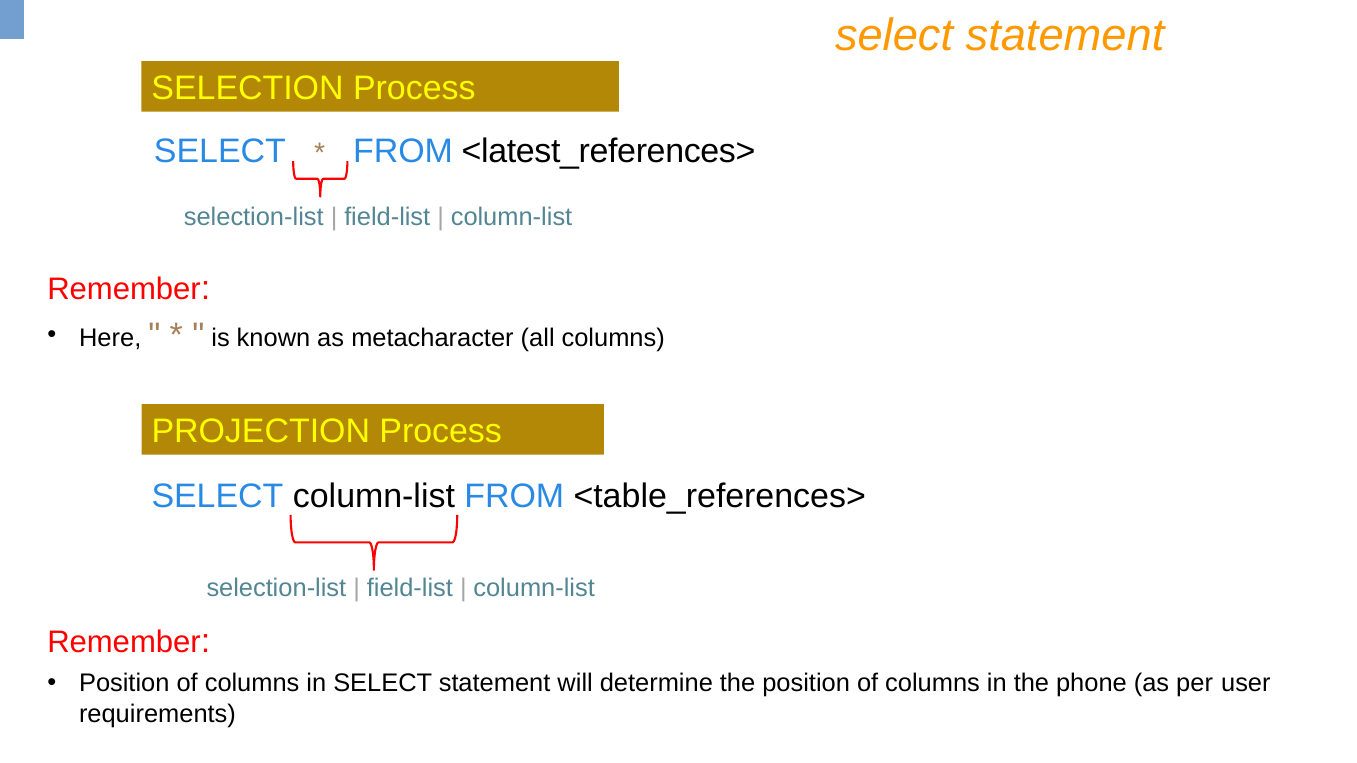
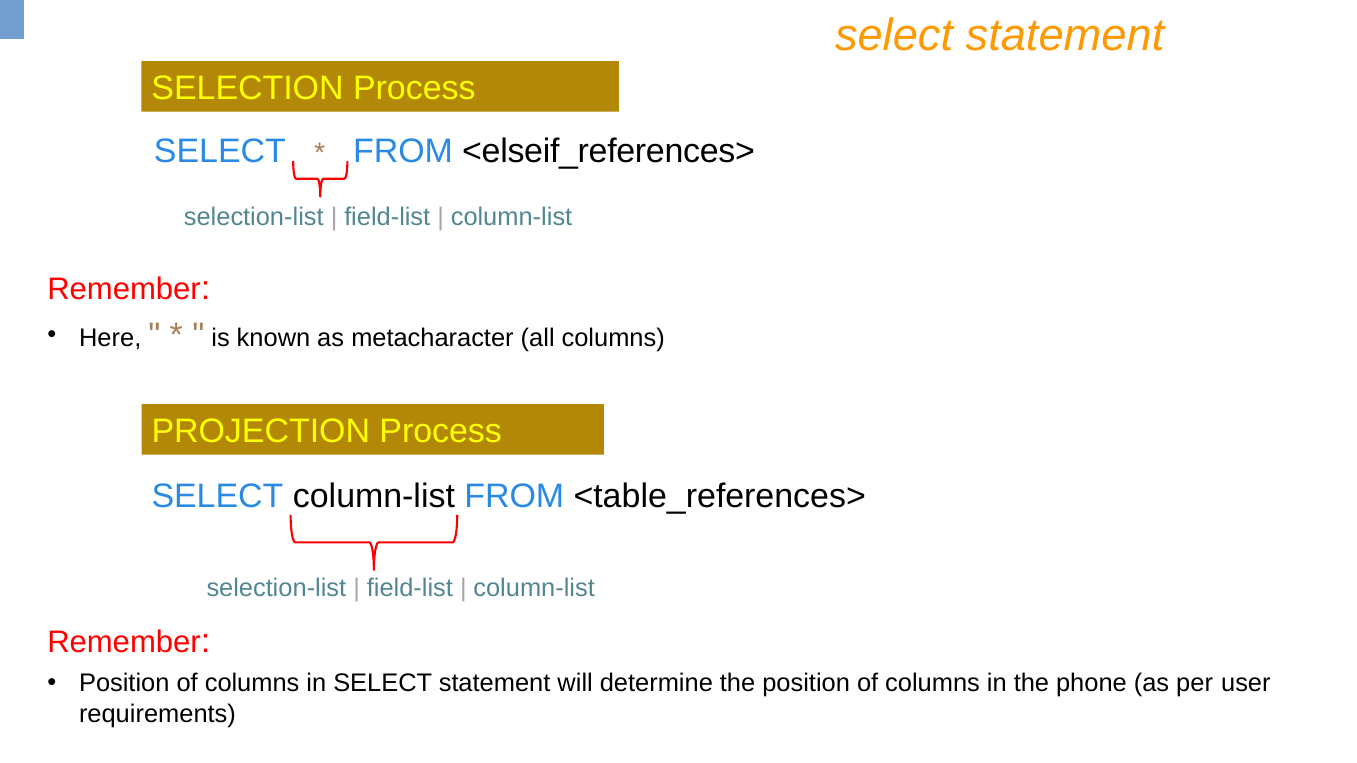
<latest_references>: <latest_references> -> <elseif_references>
